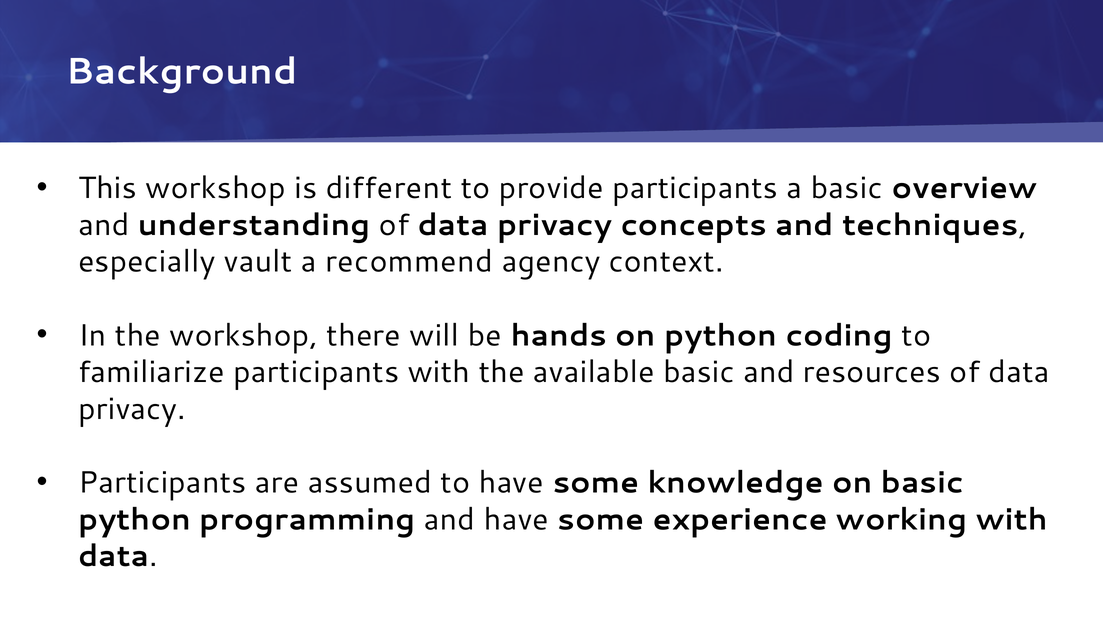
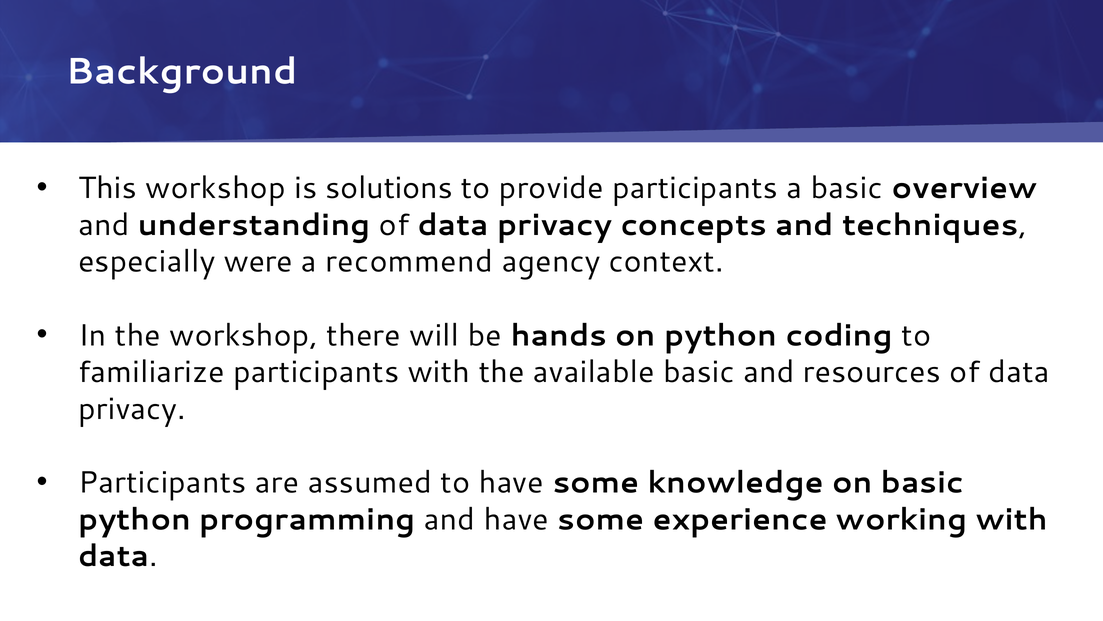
different: different -> solutions
vault: vault -> were
